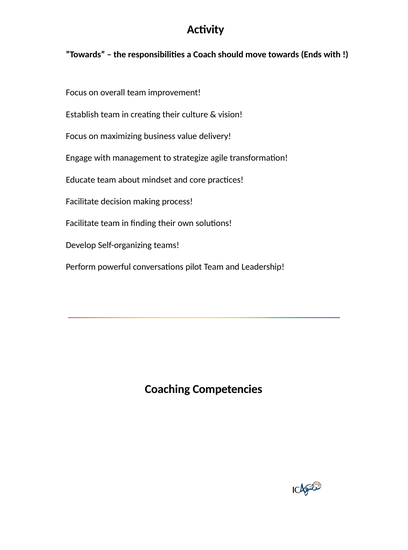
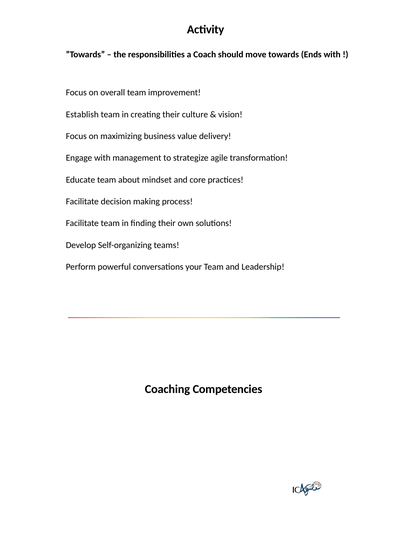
pilot: pilot -> your
